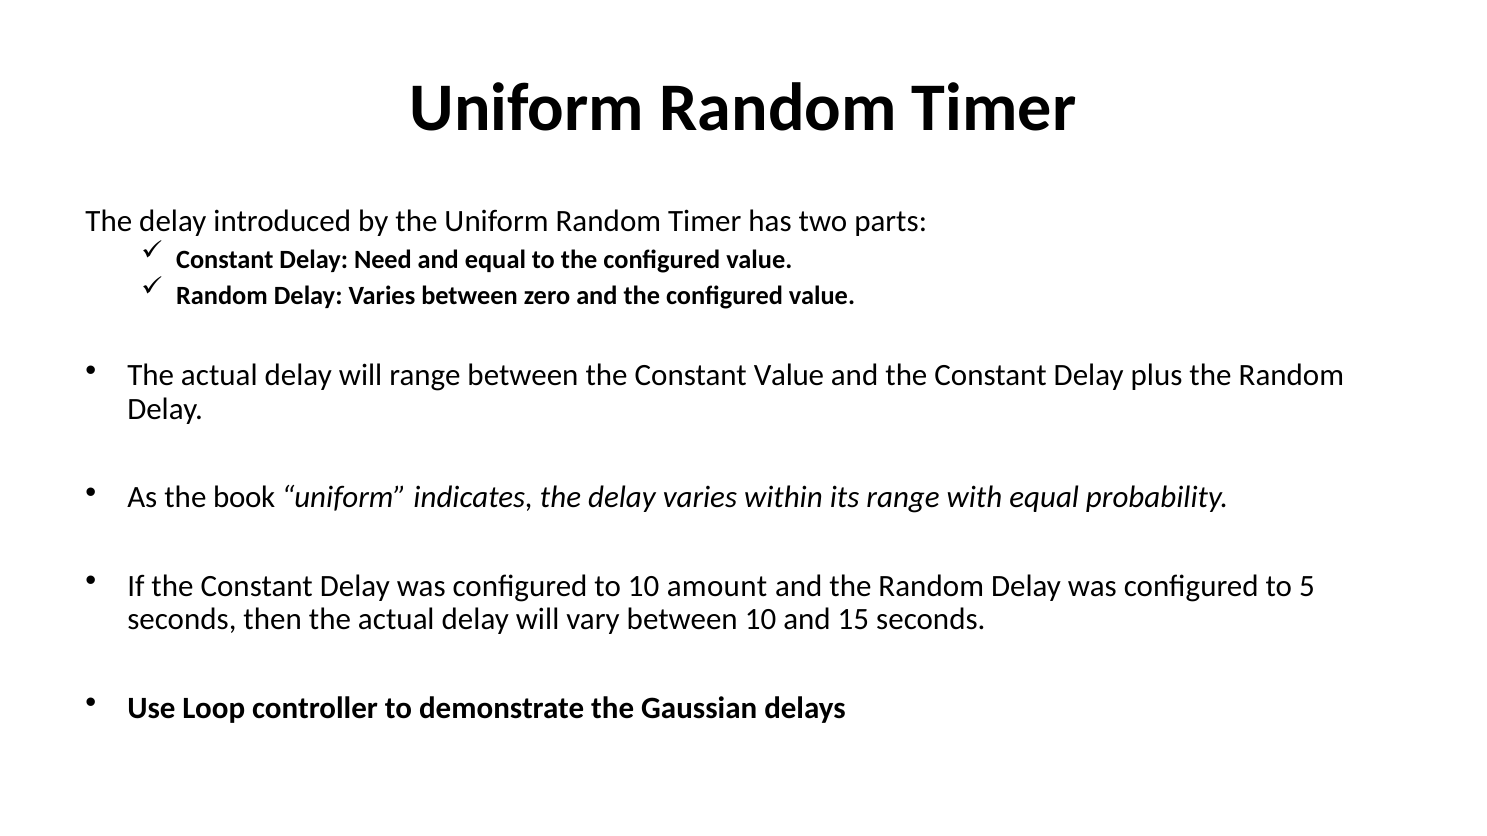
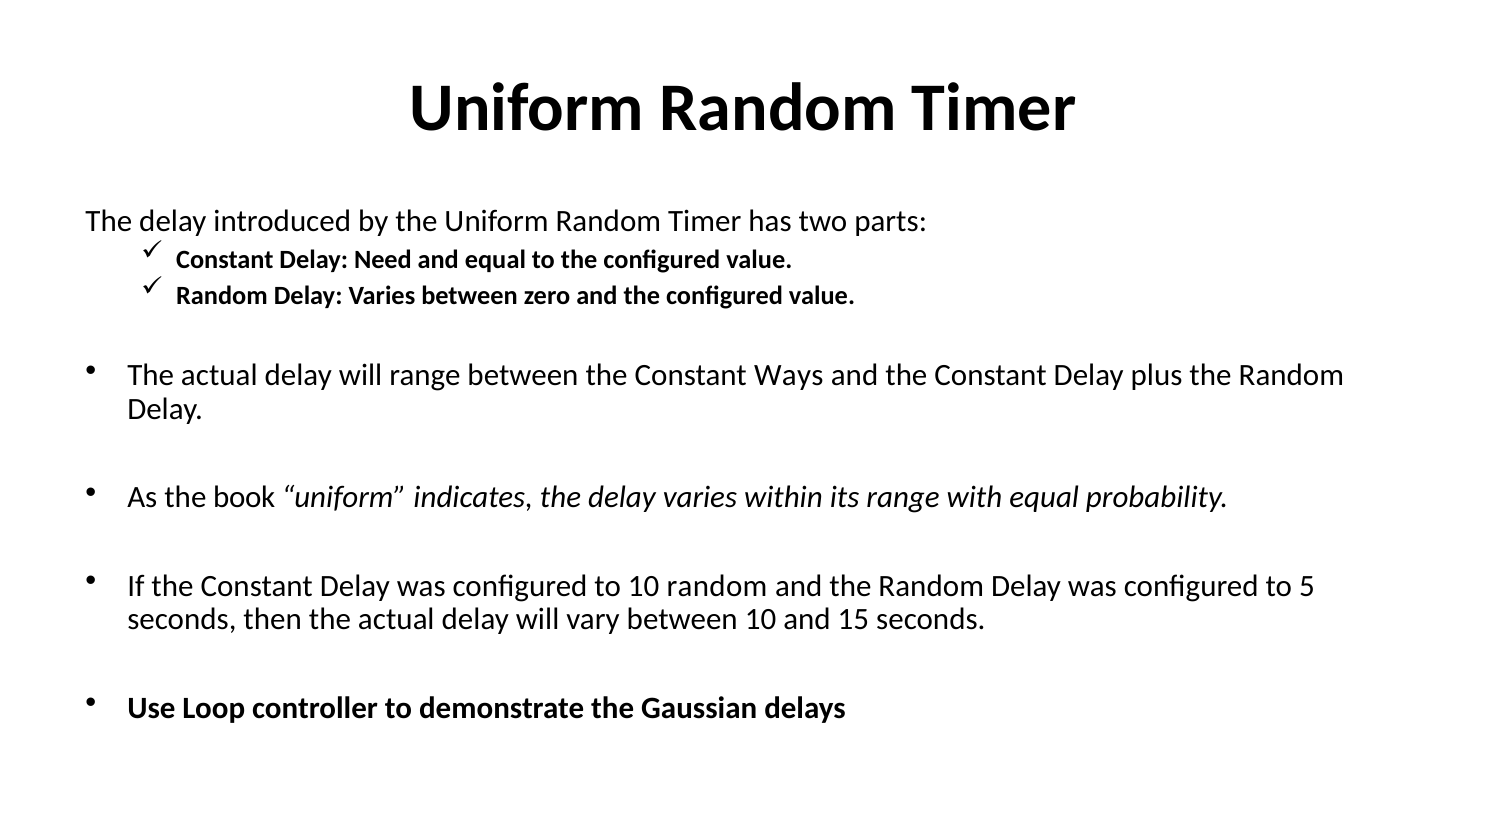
Constant Value: Value -> Ways
10 amount: amount -> random
